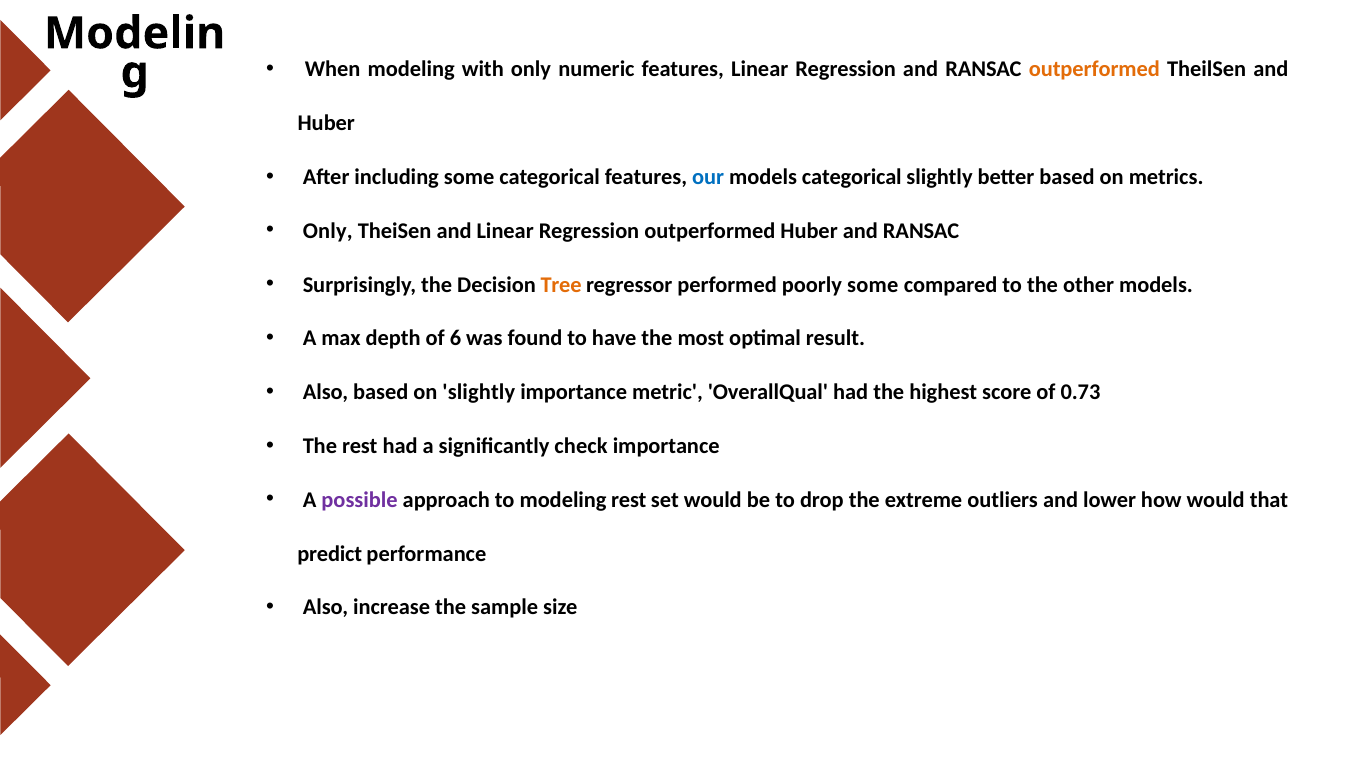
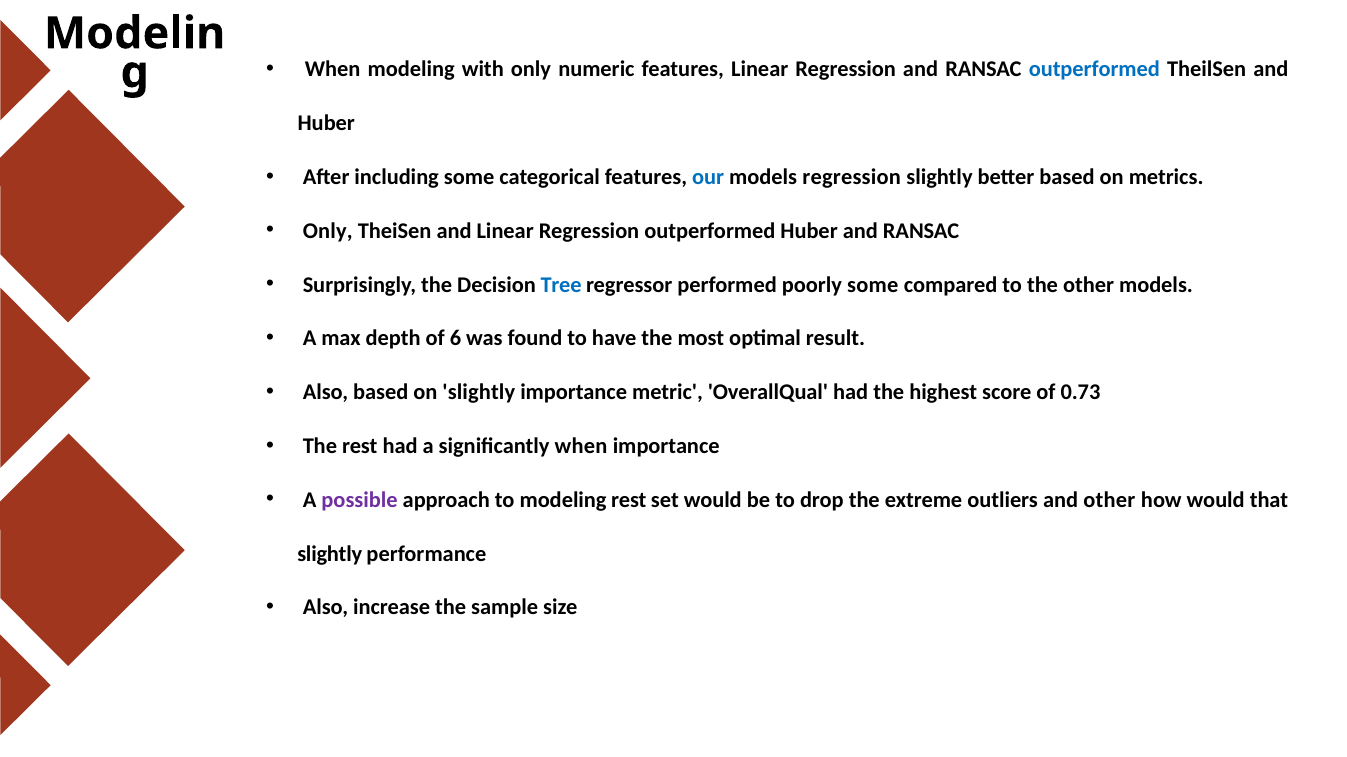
outperformed at (1094, 70) colour: orange -> blue
models categorical: categorical -> regression
Tree colour: orange -> blue
significantly check: check -> when
and lower: lower -> other
predict at (330, 554): predict -> slightly
